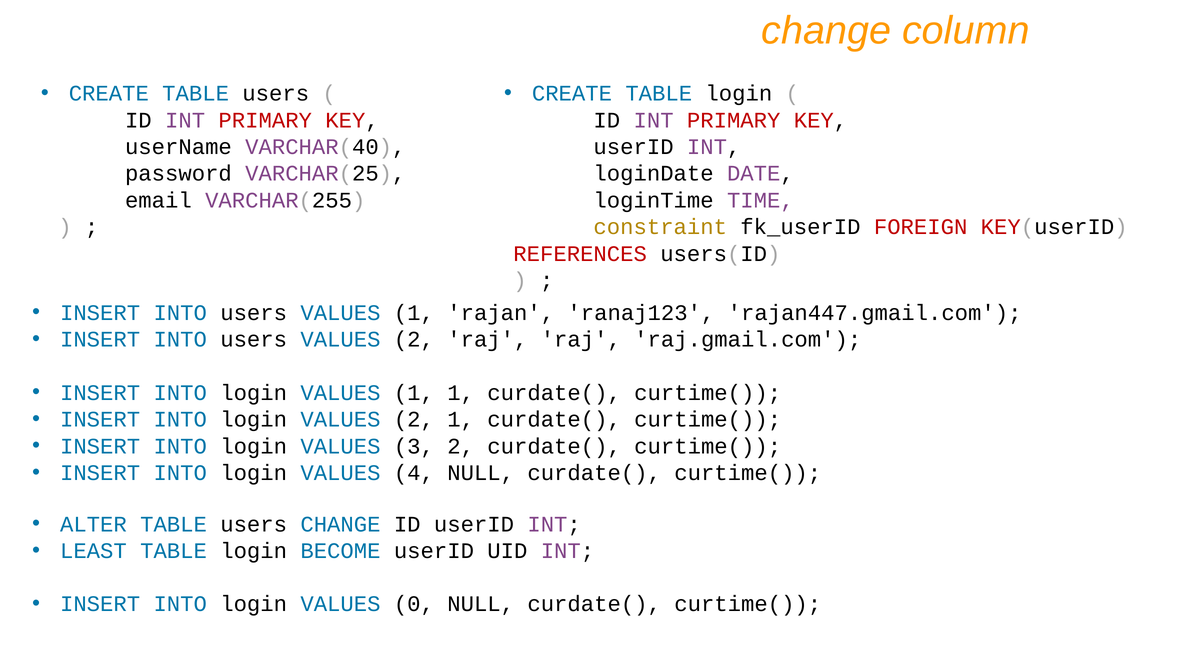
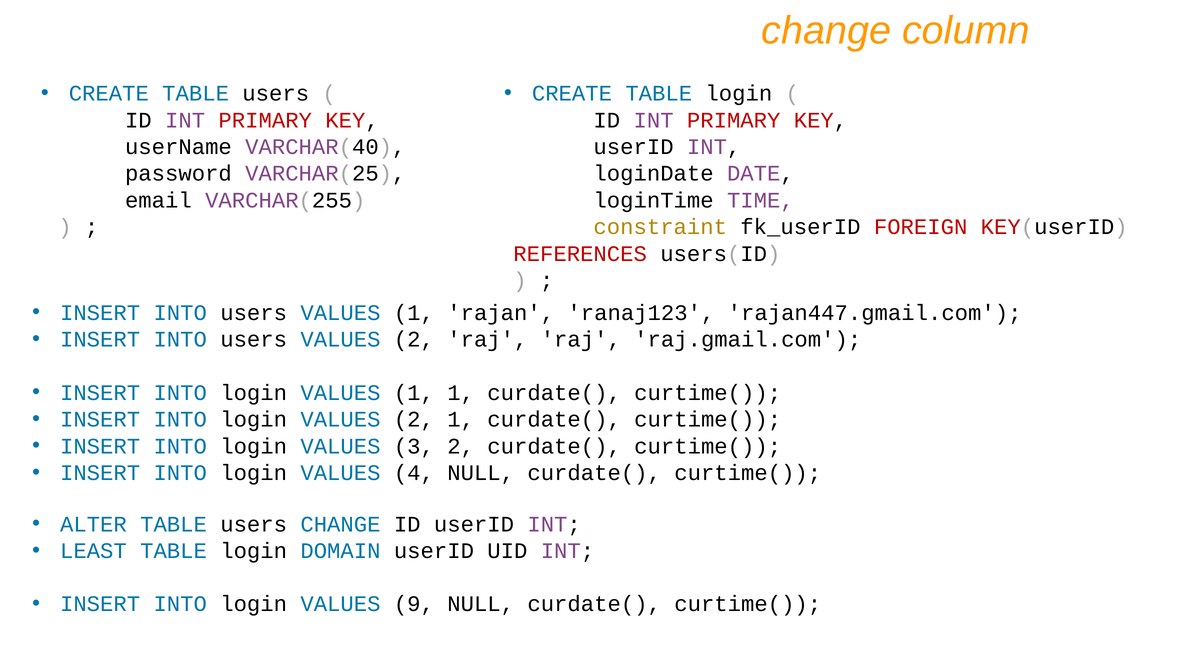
BECOME: BECOME -> DOMAIN
0: 0 -> 9
